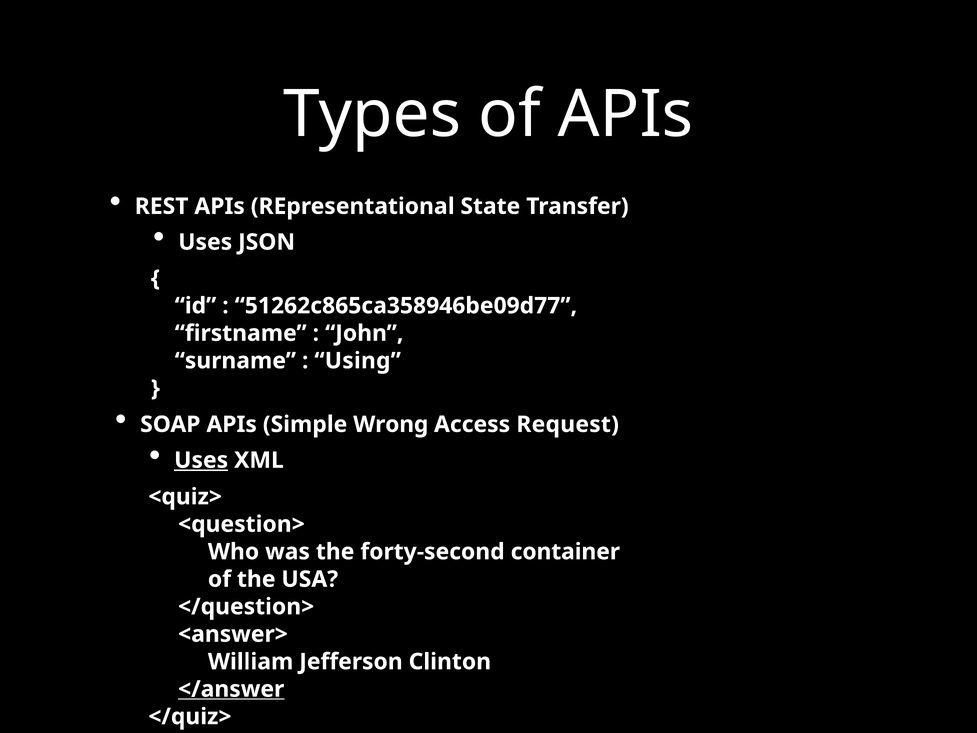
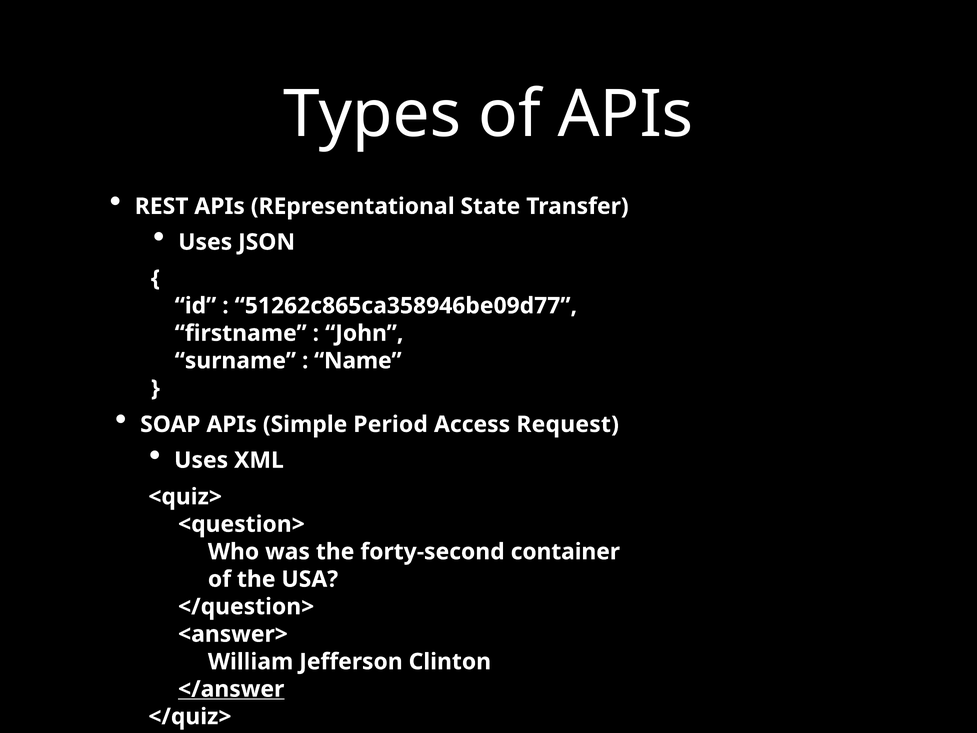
Using: Using -> Name
Wrong: Wrong -> Period
Uses at (201, 460) underline: present -> none
